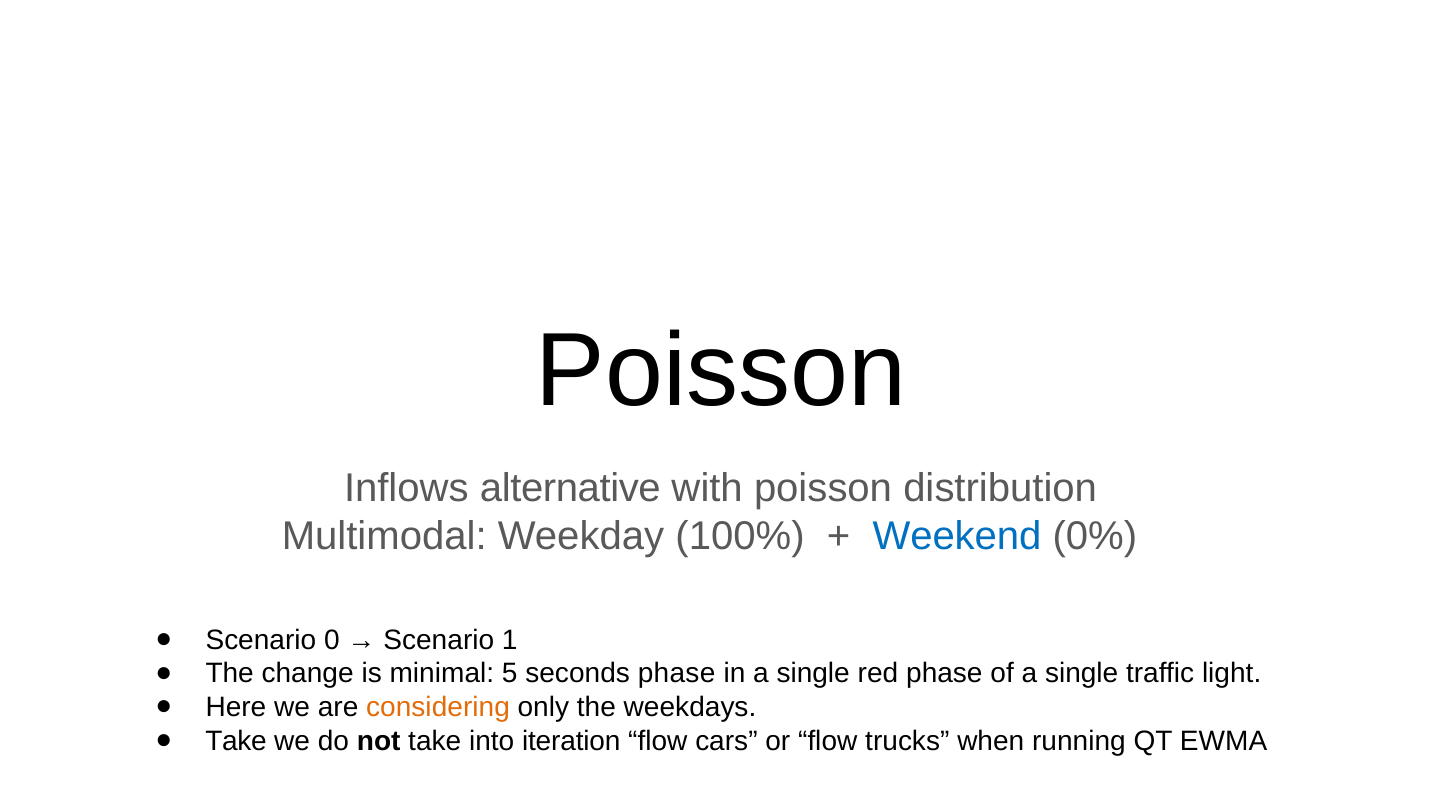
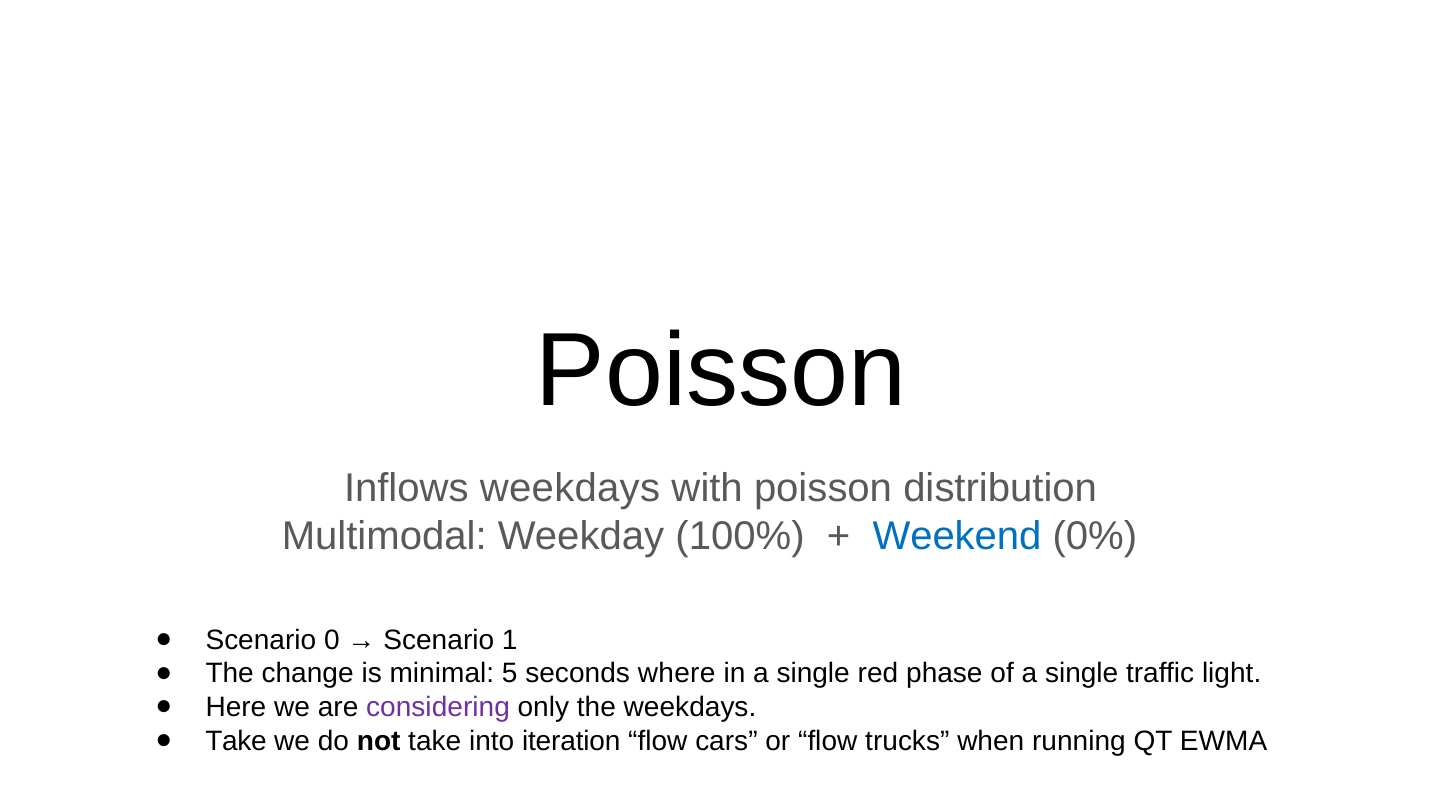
Inflows alternative: alternative -> weekdays
seconds phase: phase -> where
considering colour: orange -> purple
